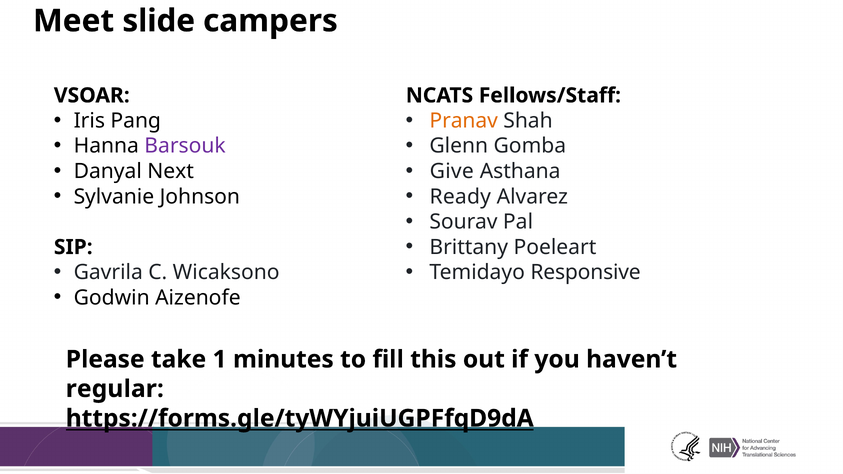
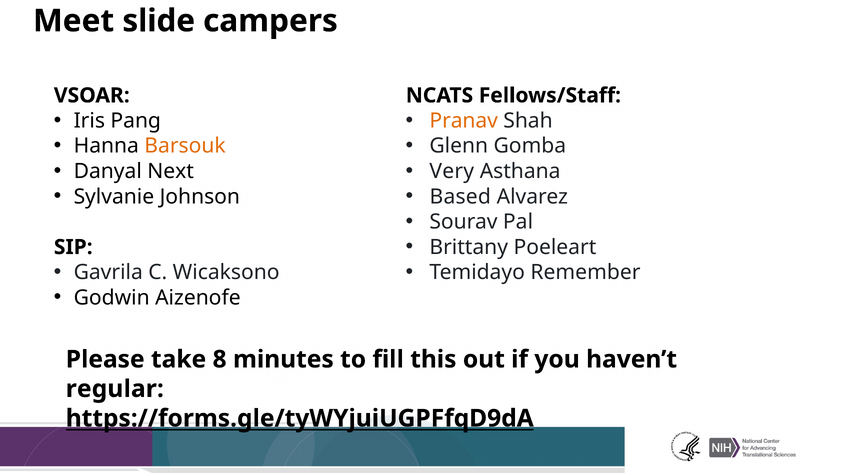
Barsouk colour: purple -> orange
Give: Give -> Very
Ready: Ready -> Based
Responsive: Responsive -> Remember
1: 1 -> 8
